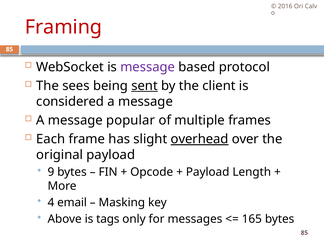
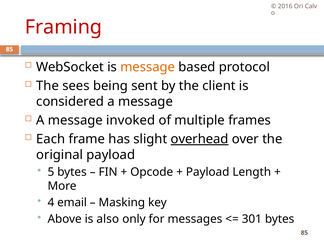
message at (148, 67) colour: purple -> orange
sent underline: present -> none
popular: popular -> invoked
9: 9 -> 5
tags: tags -> also
165: 165 -> 301
